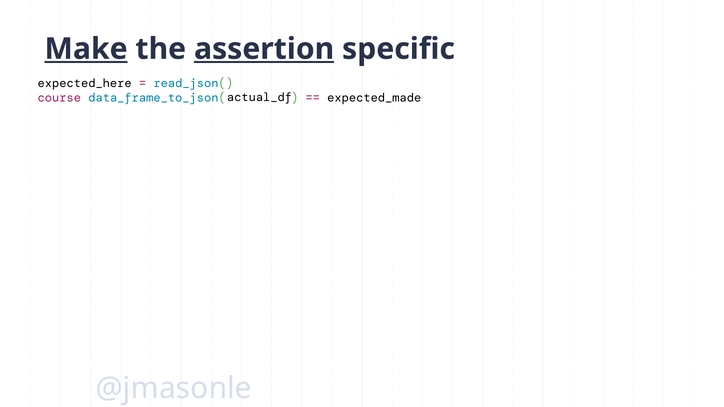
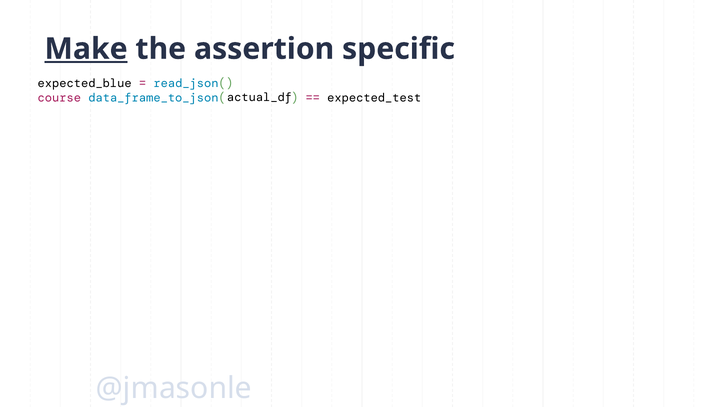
assertion underline: present -> none
expected_here: expected_here -> expected_blue
expected_made: expected_made -> expected_test
